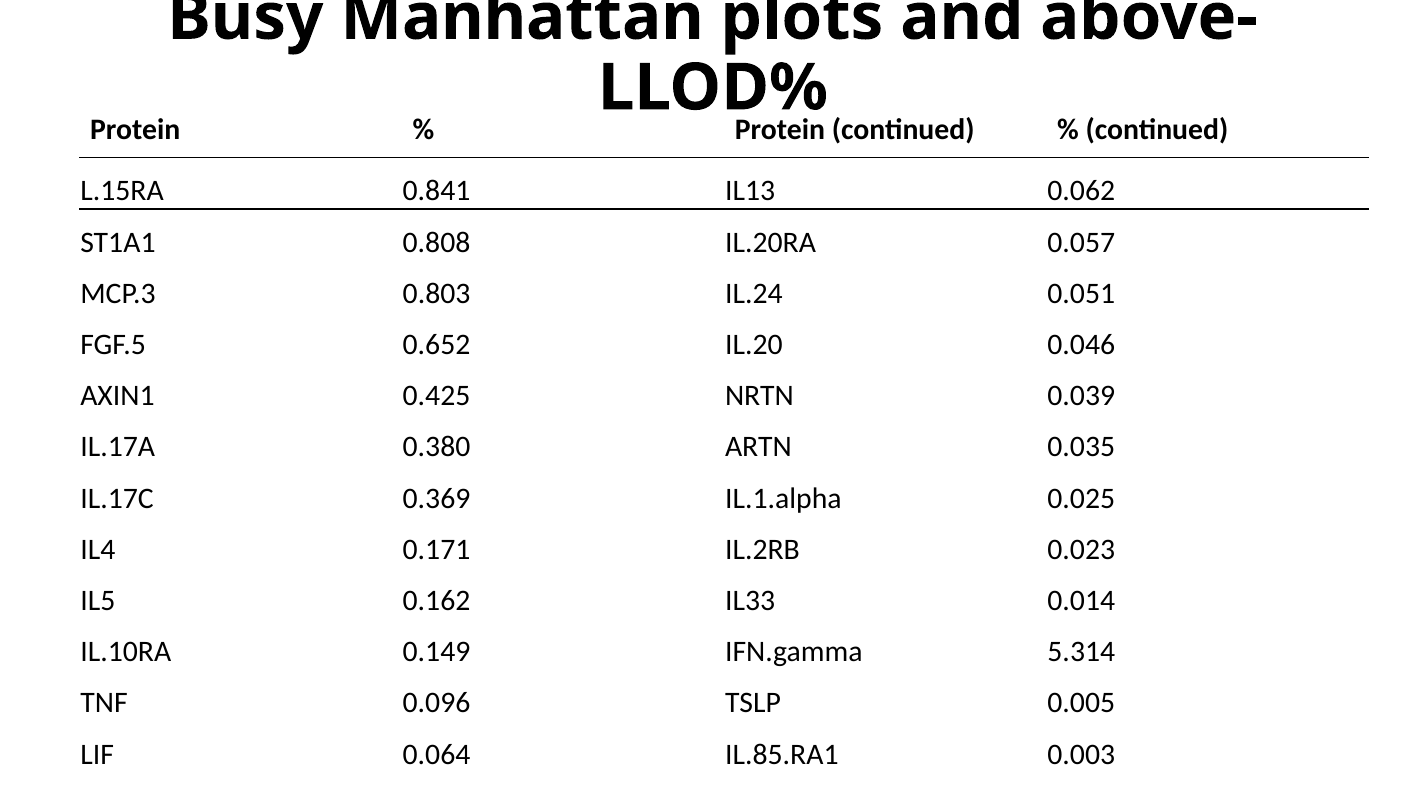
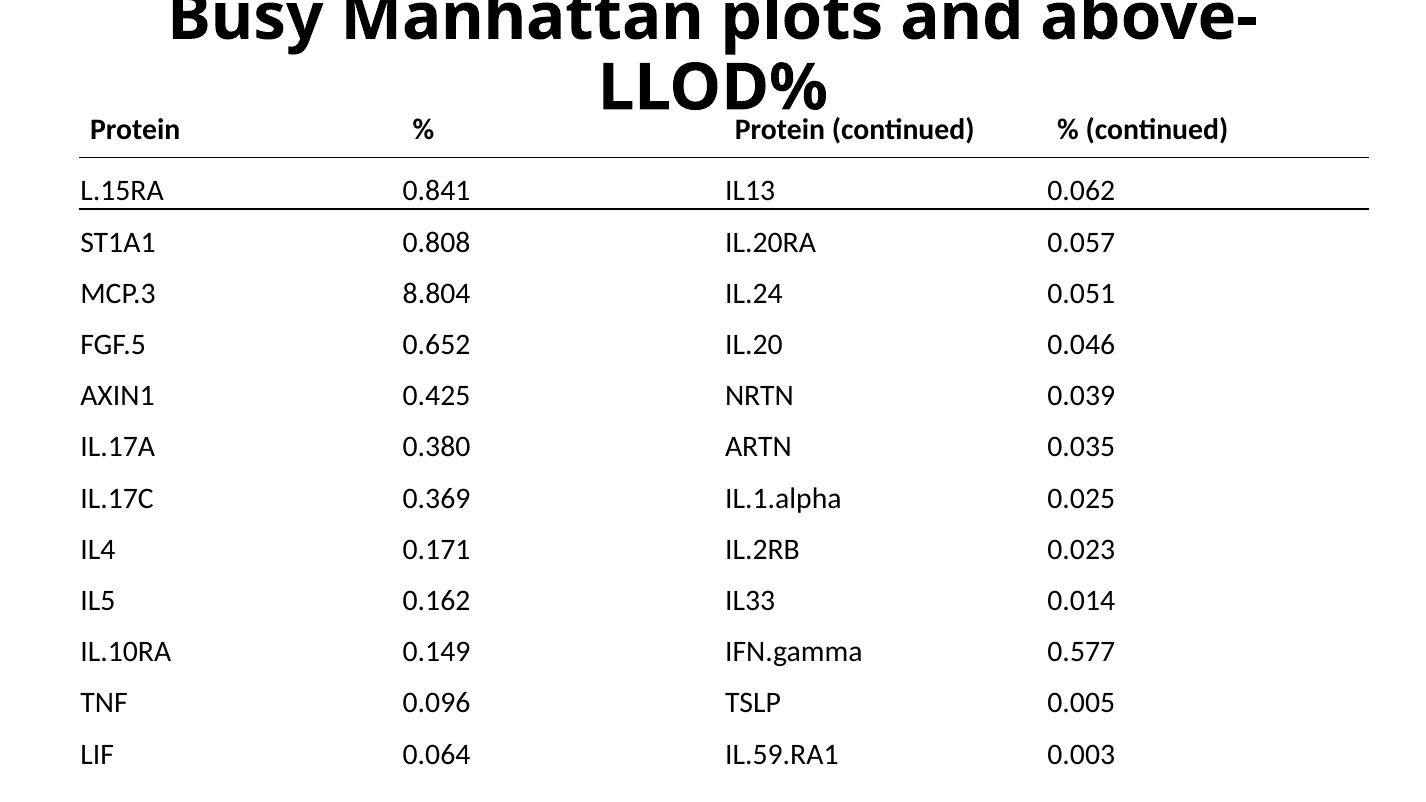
0.803: 0.803 -> 8.804
5.314: 5.314 -> 0.577
IL.85.RA1: IL.85.RA1 -> IL.59.RA1
